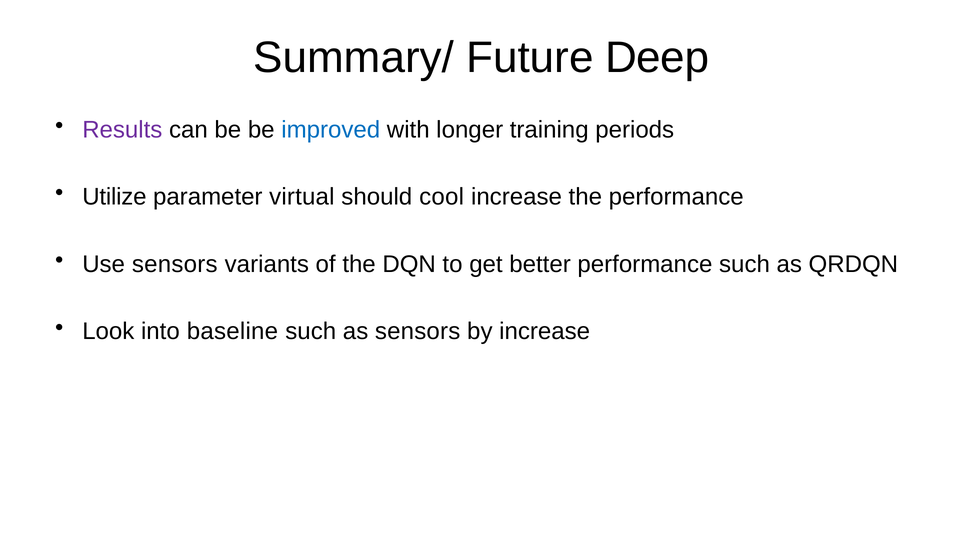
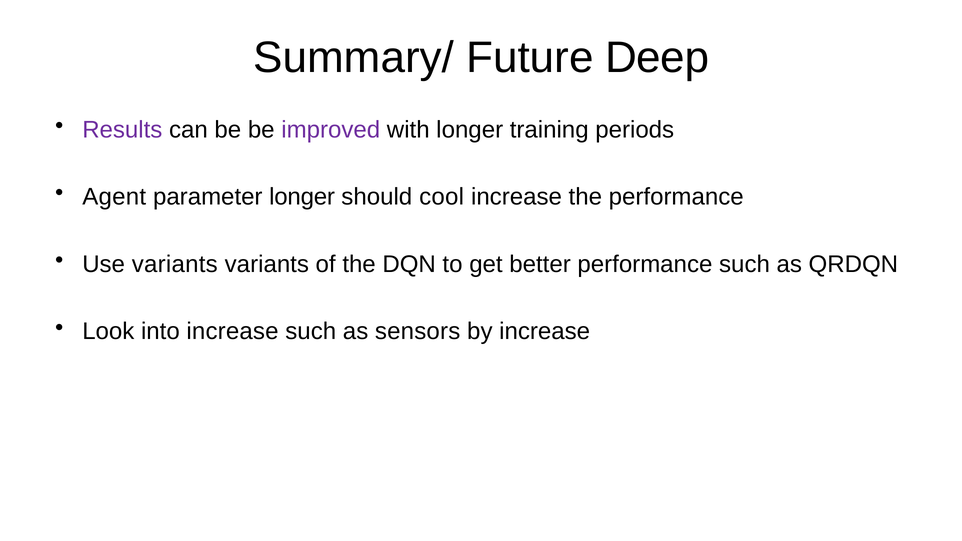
improved colour: blue -> purple
Utilize: Utilize -> Agent
parameter virtual: virtual -> longer
Use sensors: sensors -> variants
into baseline: baseline -> increase
